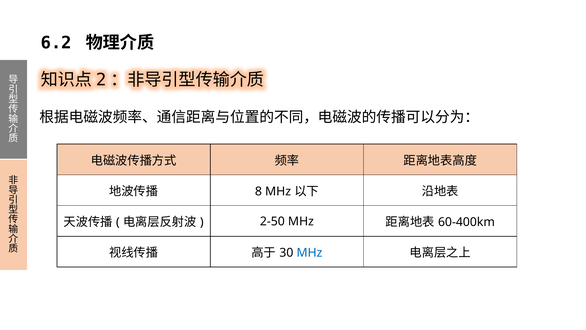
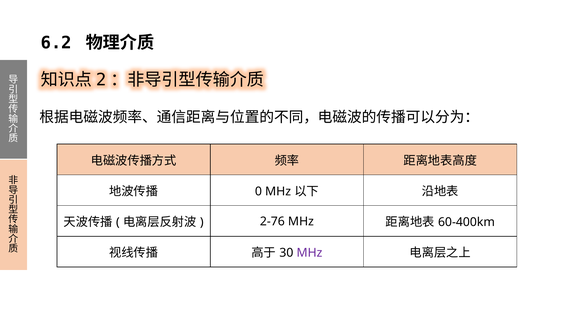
8: 8 -> 0
2-50: 2-50 -> 2-76
MHz at (309, 253) colour: blue -> purple
